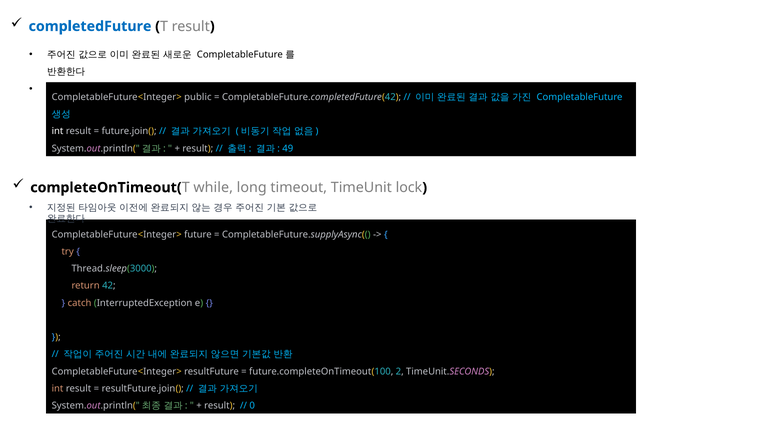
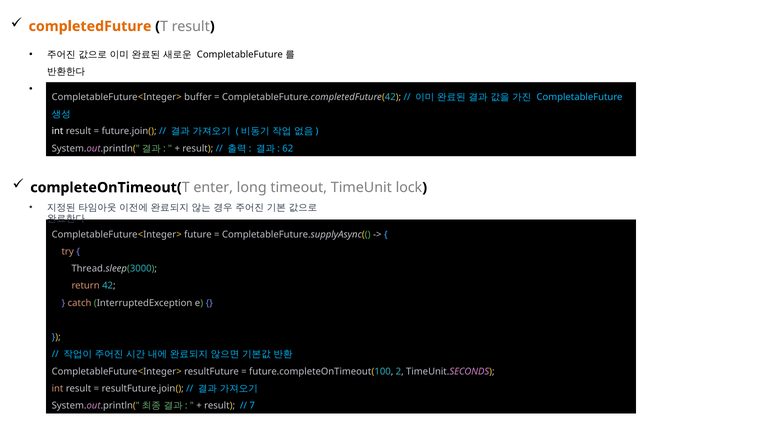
completedFuture colour: blue -> orange
public: public -> buffer
49: 49 -> 62
while: while -> enter
0: 0 -> 7
